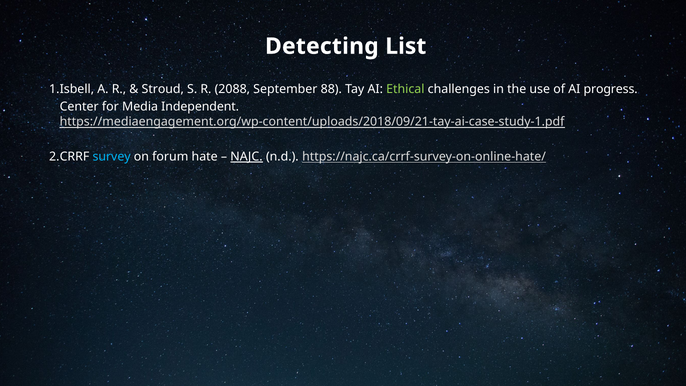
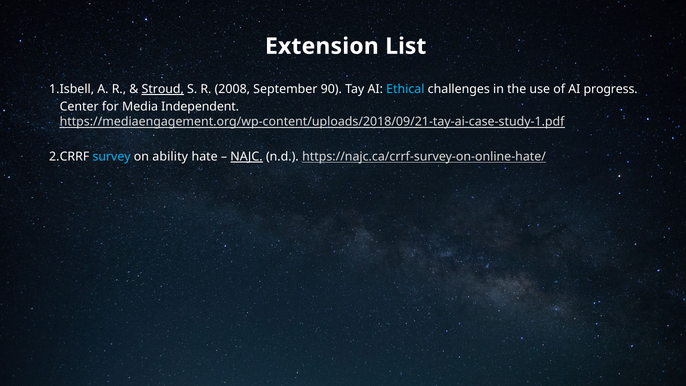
Detecting: Detecting -> Extension
Stroud underline: none -> present
2088: 2088 -> 2008
88: 88 -> 90
Ethical colour: light green -> light blue
forum: forum -> ability
